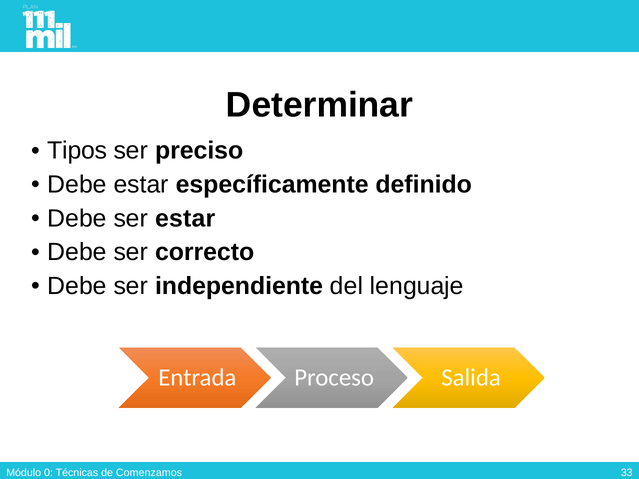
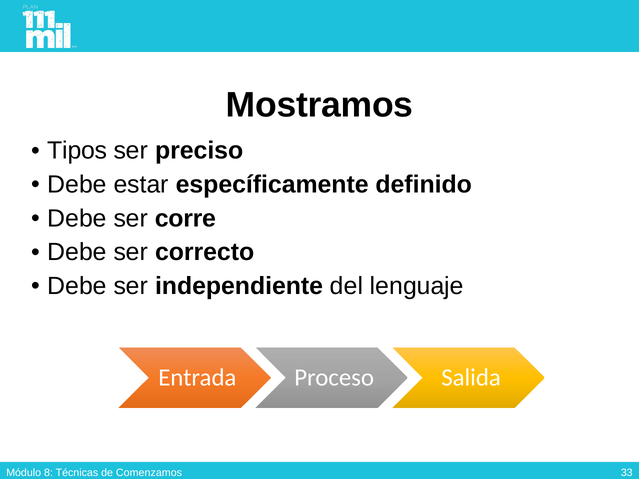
Determinar: Determinar -> Mostramos
ser estar: estar -> corre
0: 0 -> 8
